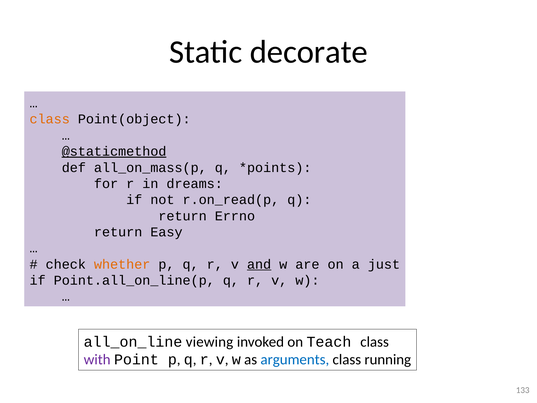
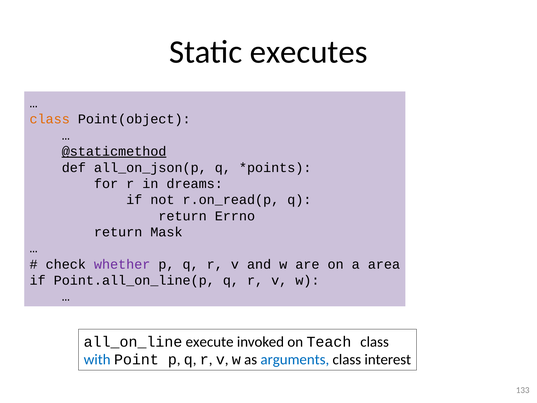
decorate: decorate -> executes
all_on_mass(p: all_on_mass(p -> all_on_json(p
Easy: Easy -> Mask
whether colour: orange -> purple
and underline: present -> none
just: just -> area
viewing: viewing -> execute
with colour: purple -> blue
running: running -> interest
